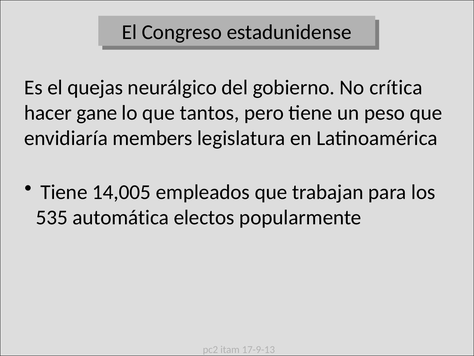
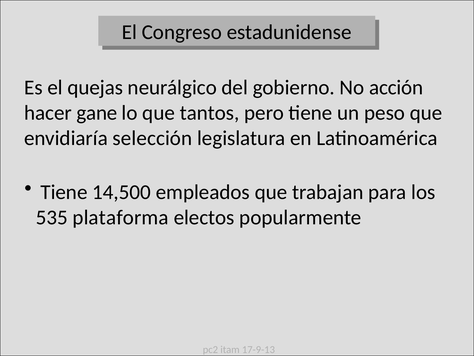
crítica: crítica -> acción
members: members -> selección
14,005: 14,005 -> 14,500
automática: automática -> plataforma
